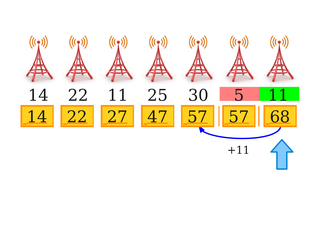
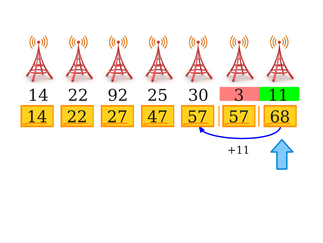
22 11: 11 -> 92
5: 5 -> 3
